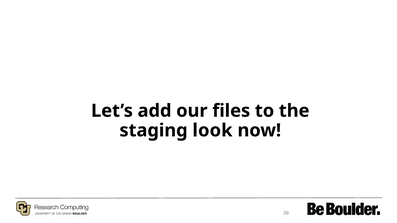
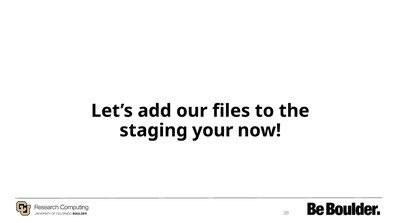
look: look -> your
